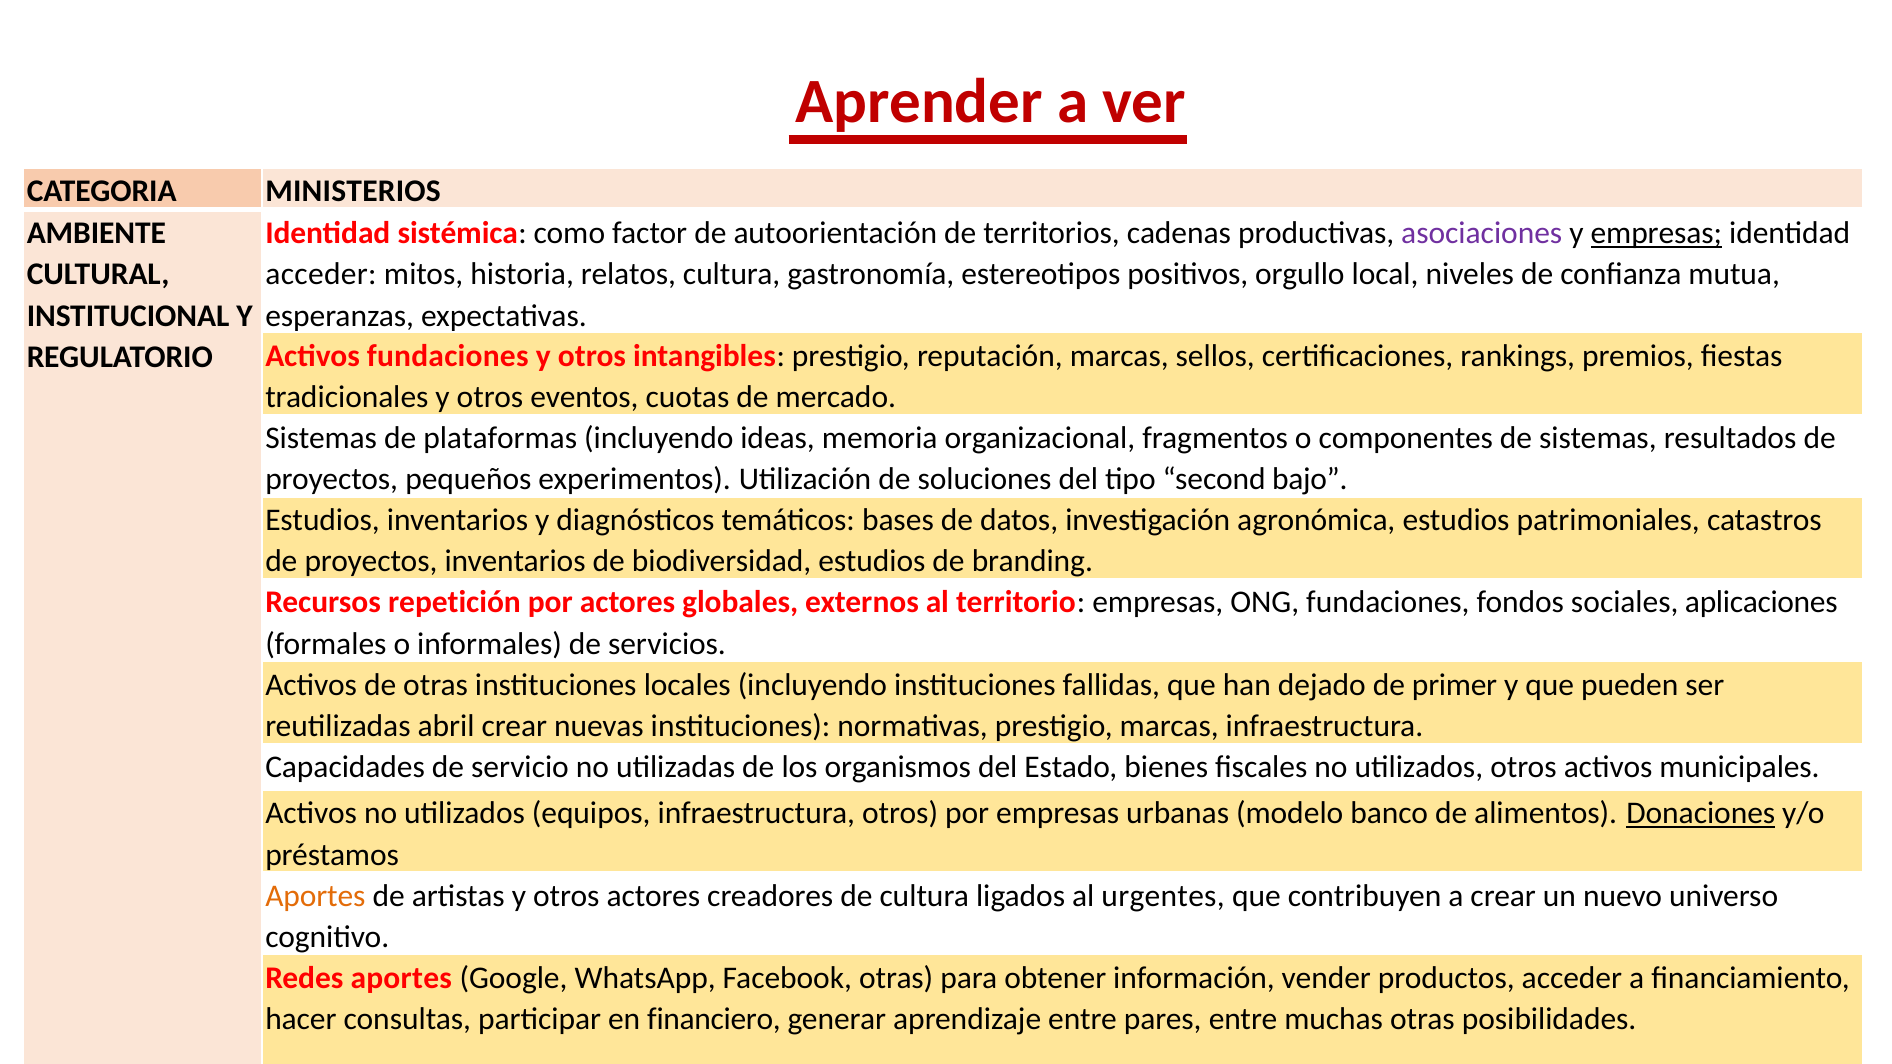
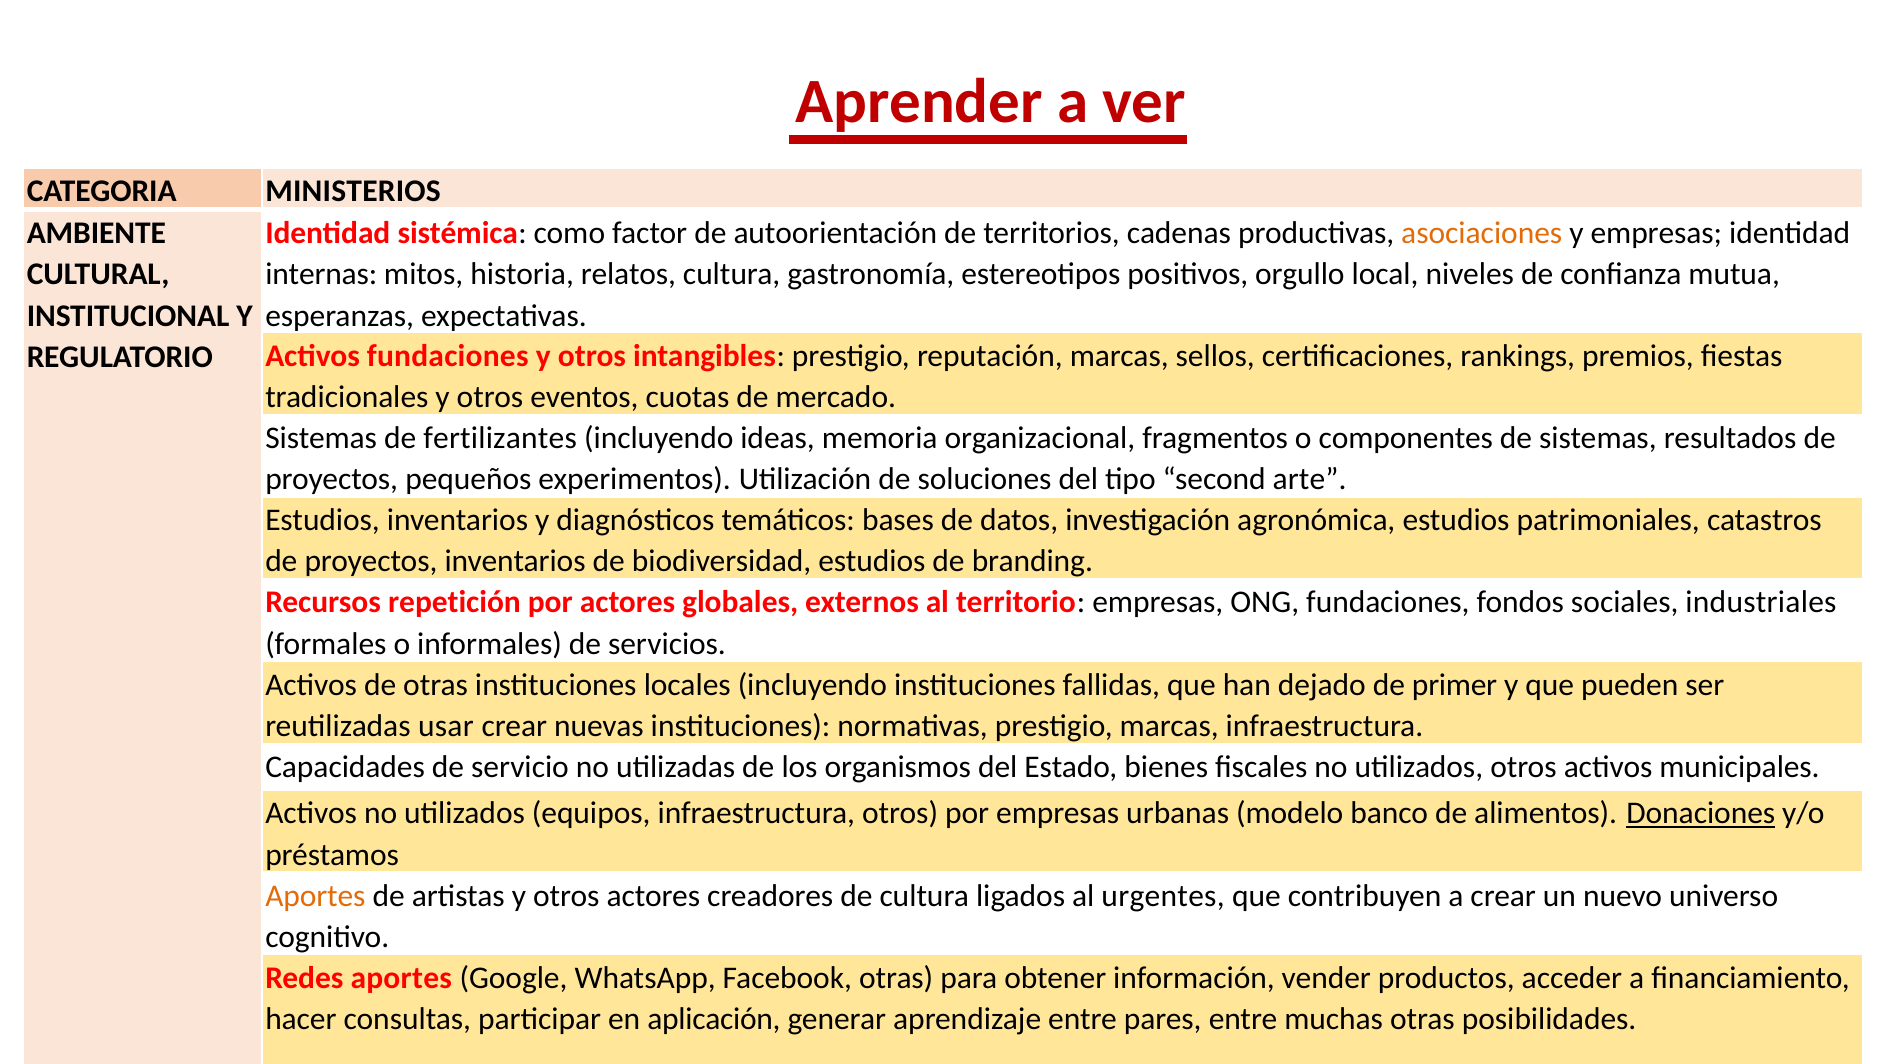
asociaciones colour: purple -> orange
empresas at (1656, 233) underline: present -> none
acceder at (321, 275): acceder -> internas
plataformas: plataformas -> fertilizantes
bajo: bajo -> arte
aplicaciones: aplicaciones -> industriales
abril: abril -> usar
financiero: financiero -> aplicación
